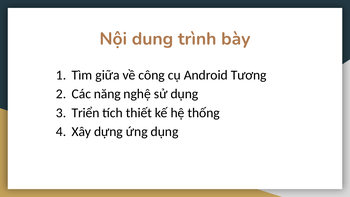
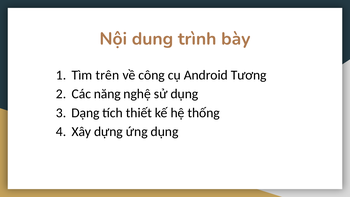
giữa: giữa -> trên
Triển: Triển -> Dạng
